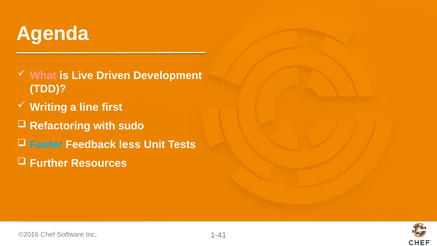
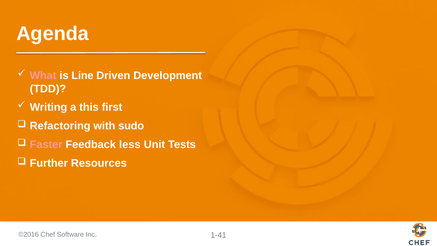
Live: Live -> Line
line: line -> this
Faster colour: light blue -> pink
